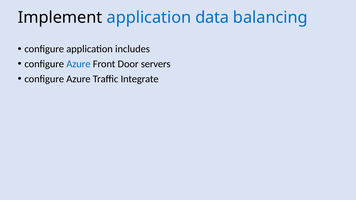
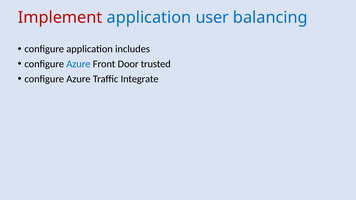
Implement colour: black -> red
data: data -> user
servers: servers -> trusted
